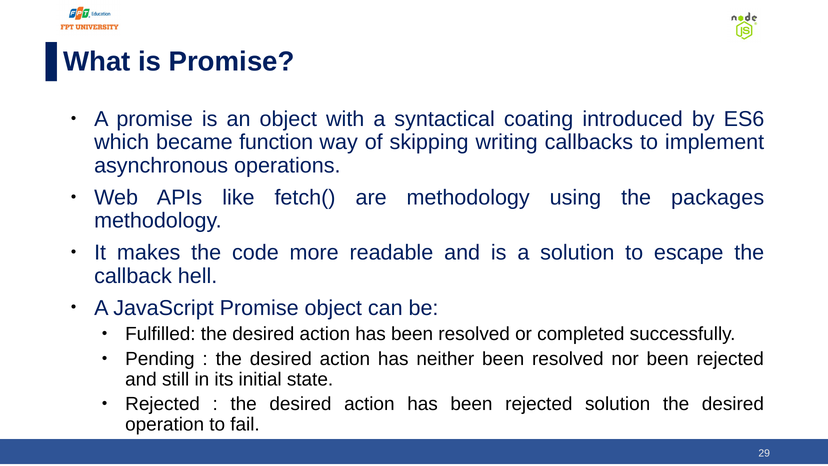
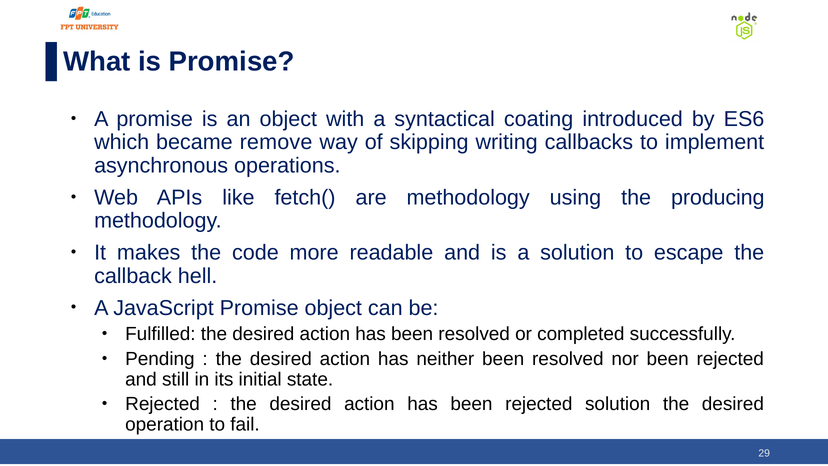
function: function -> remove
packages: packages -> producing
